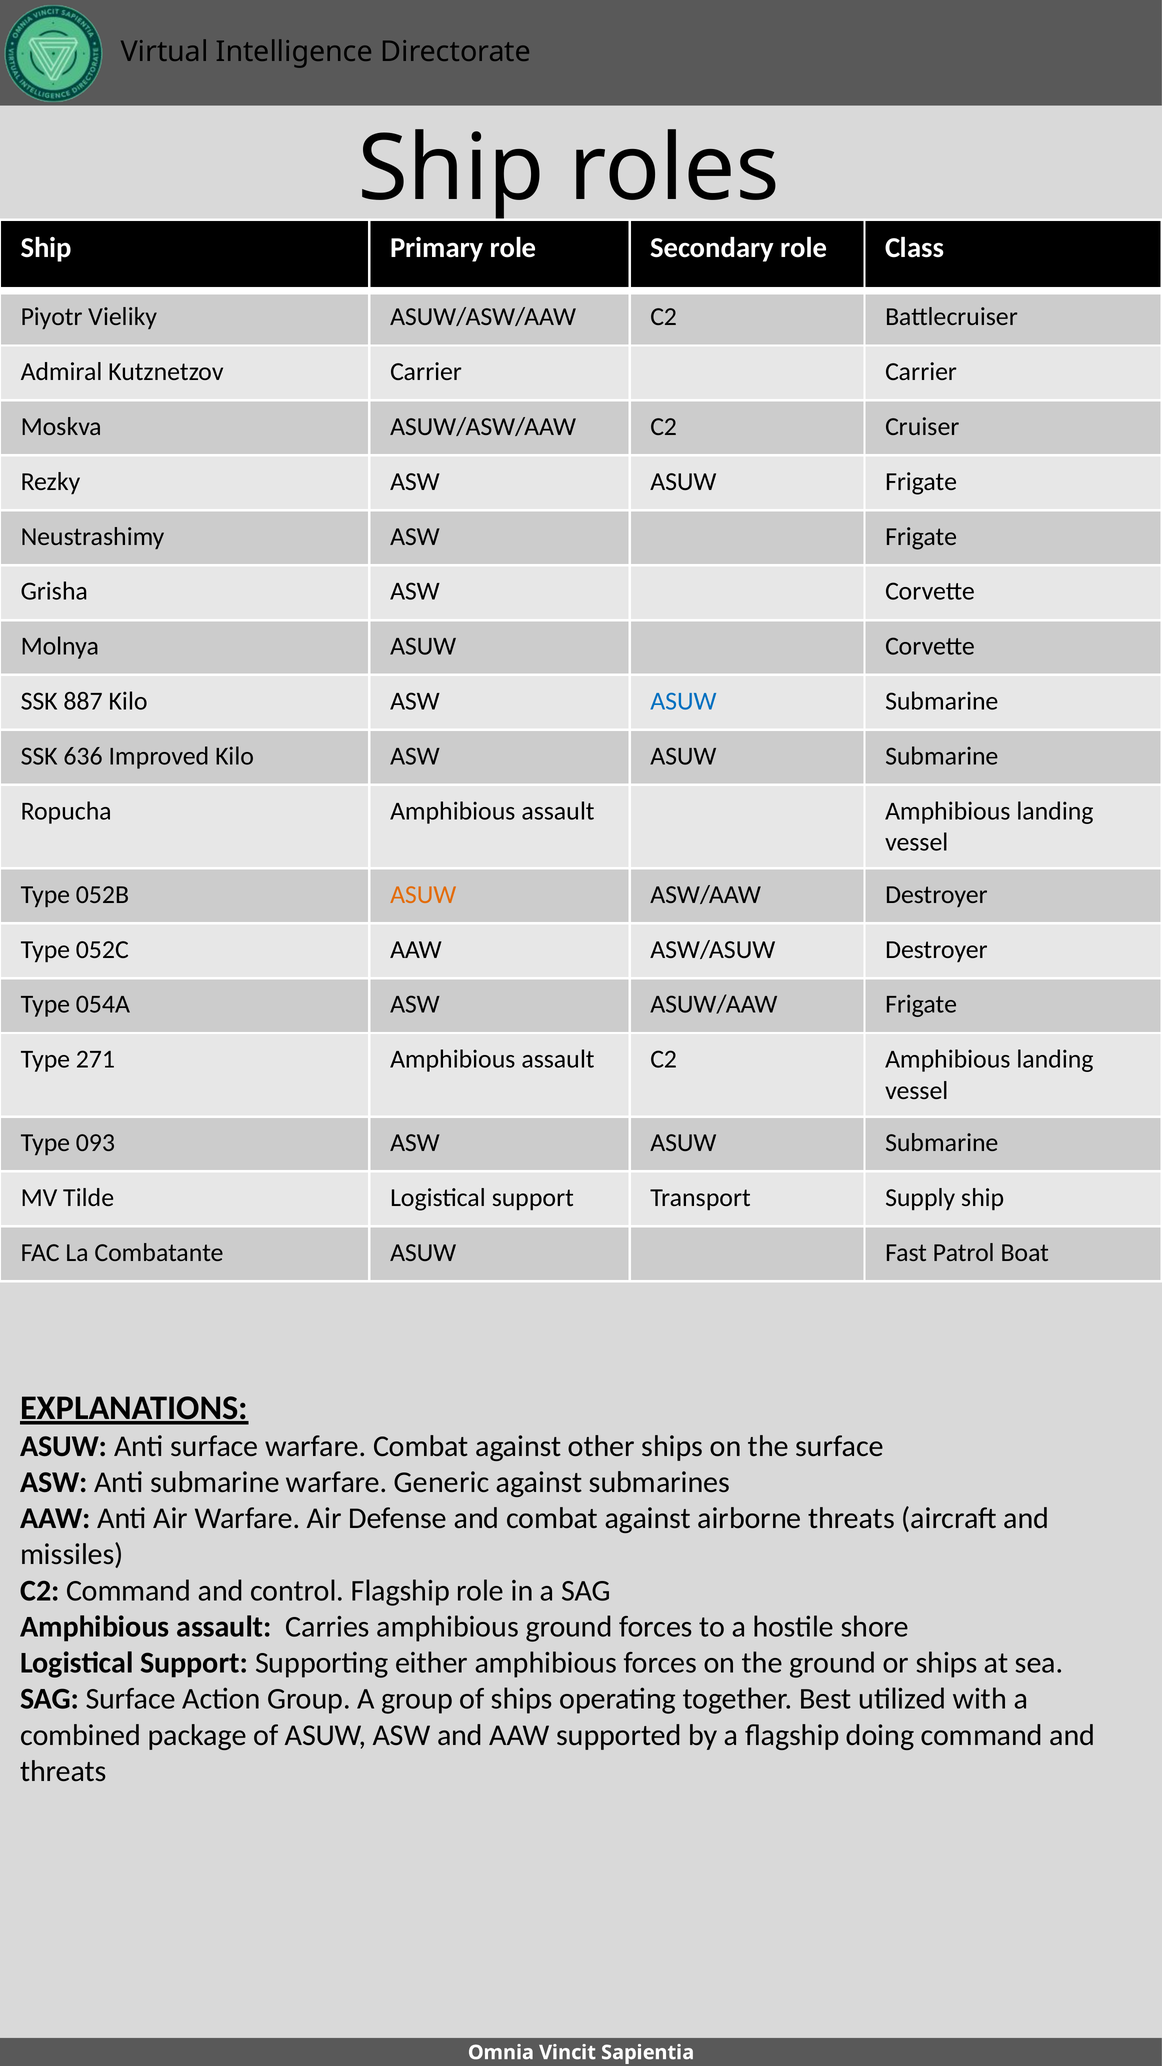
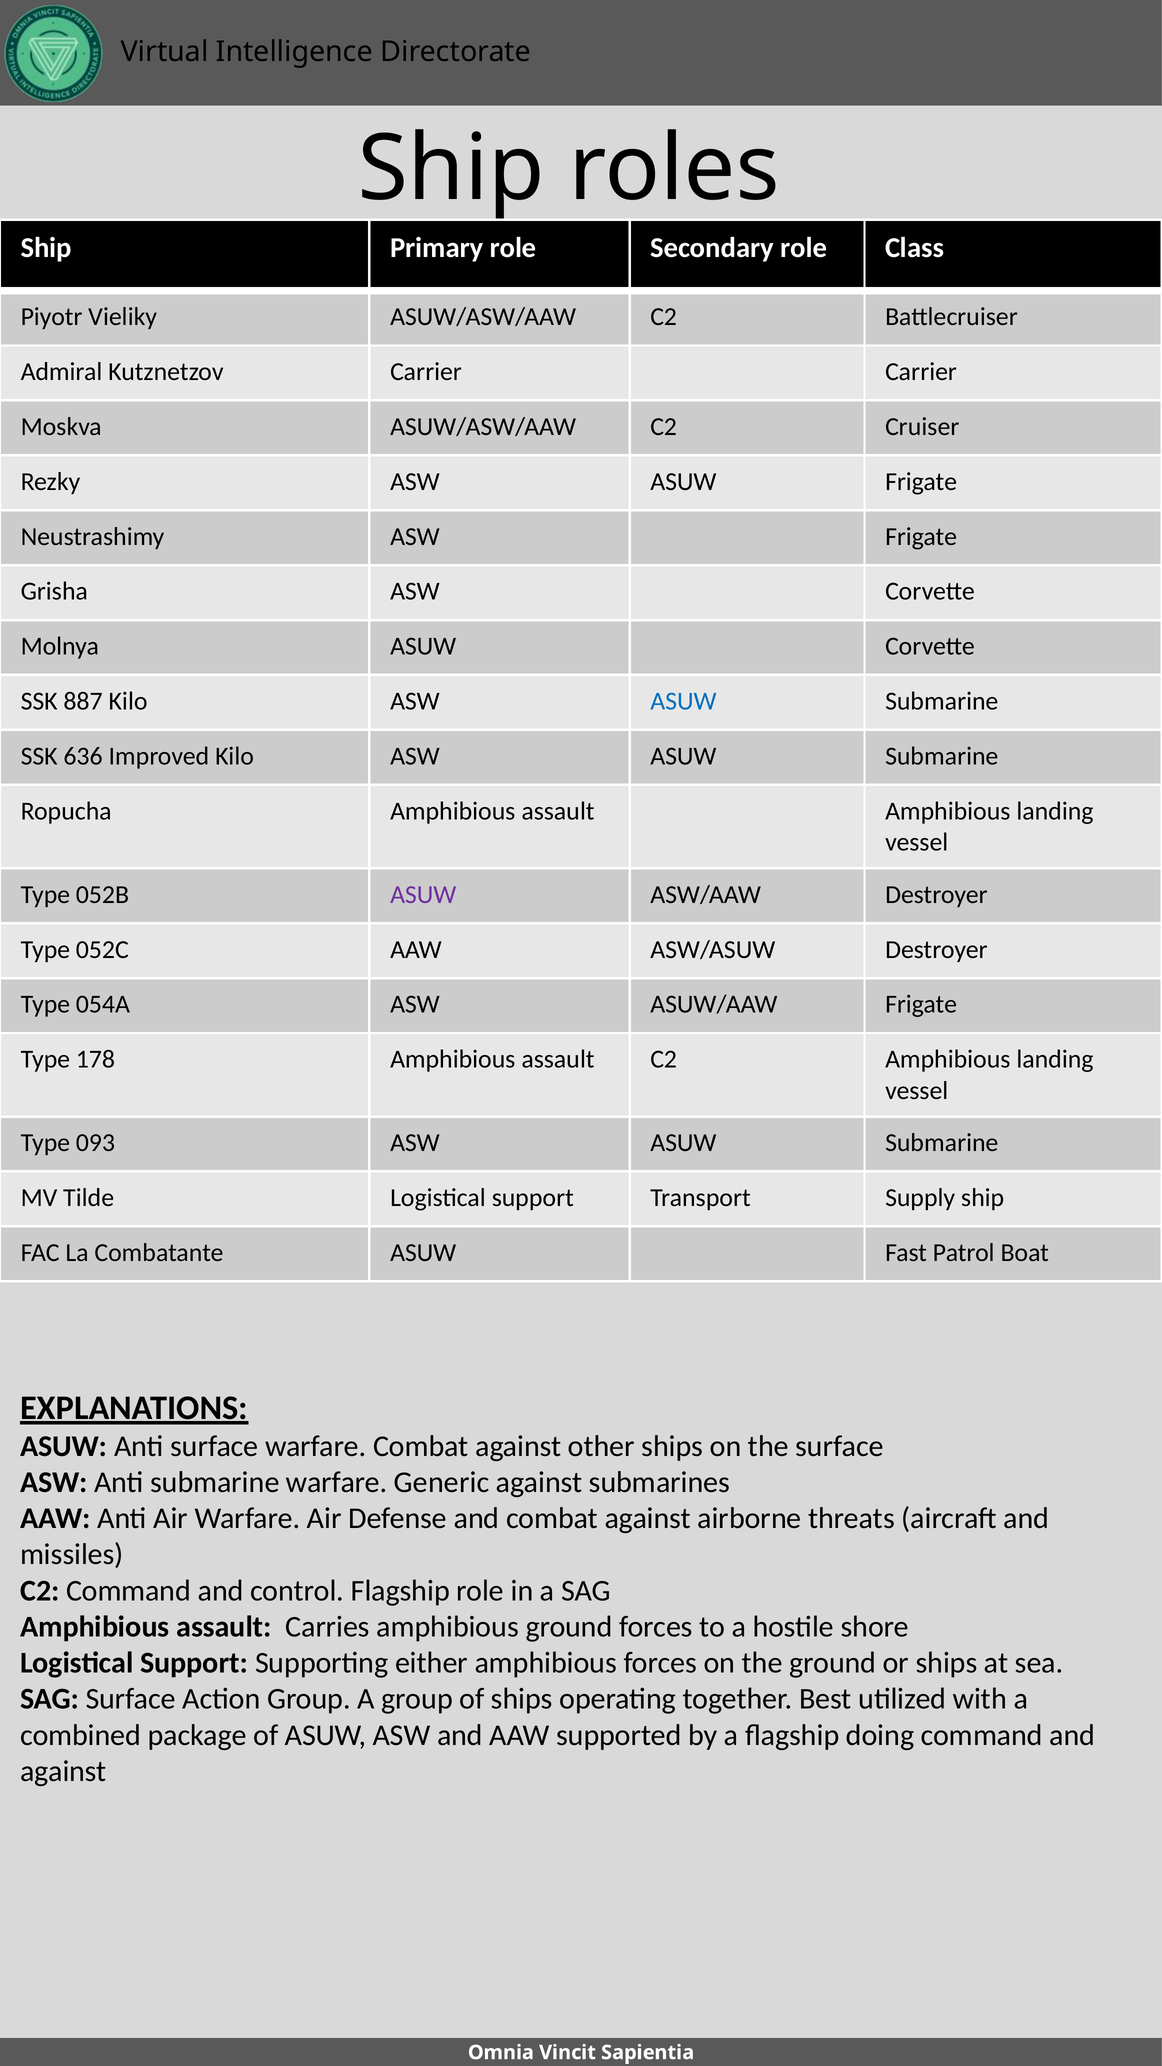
ASUW at (423, 894) colour: orange -> purple
271: 271 -> 178
threats at (63, 1771): threats -> against
